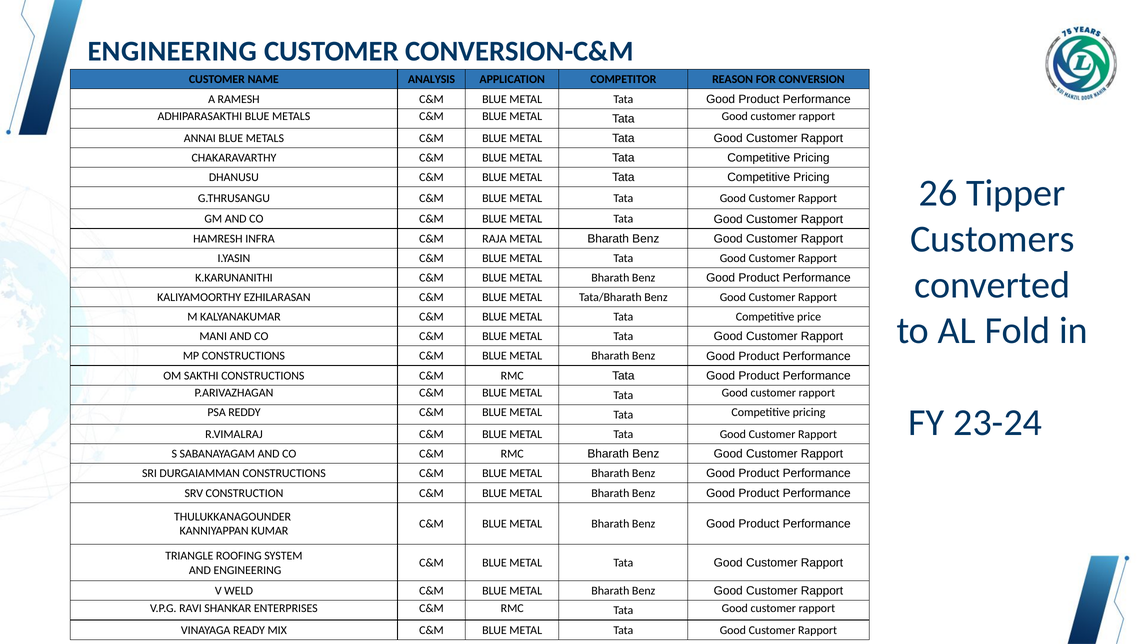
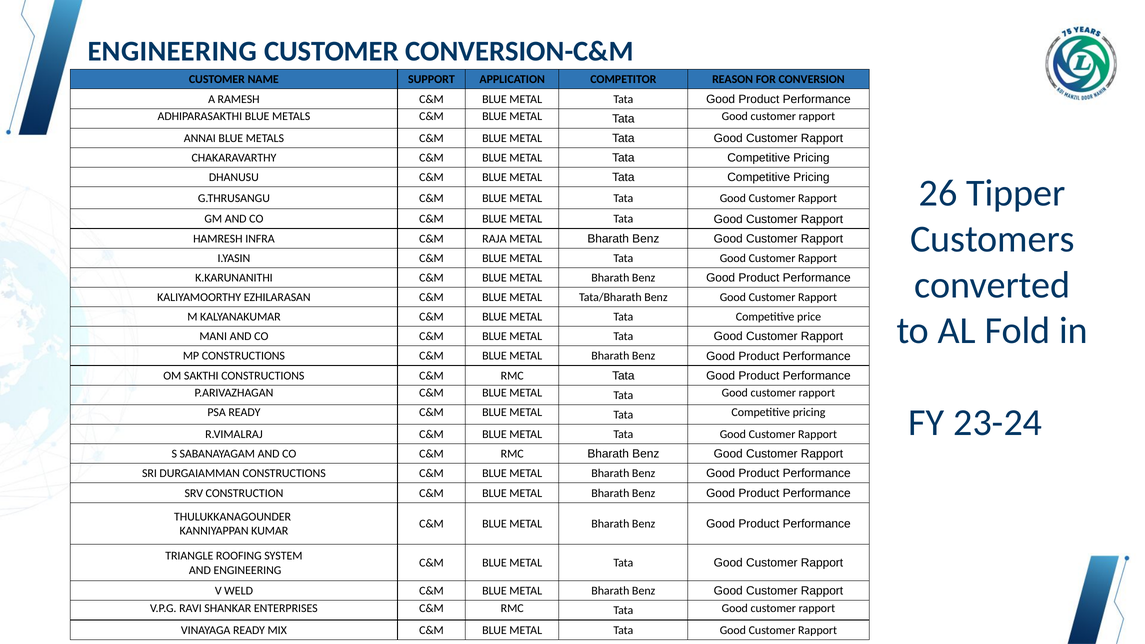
ANALYSIS: ANALYSIS -> SUPPORT
PSA REDDY: REDDY -> READY
